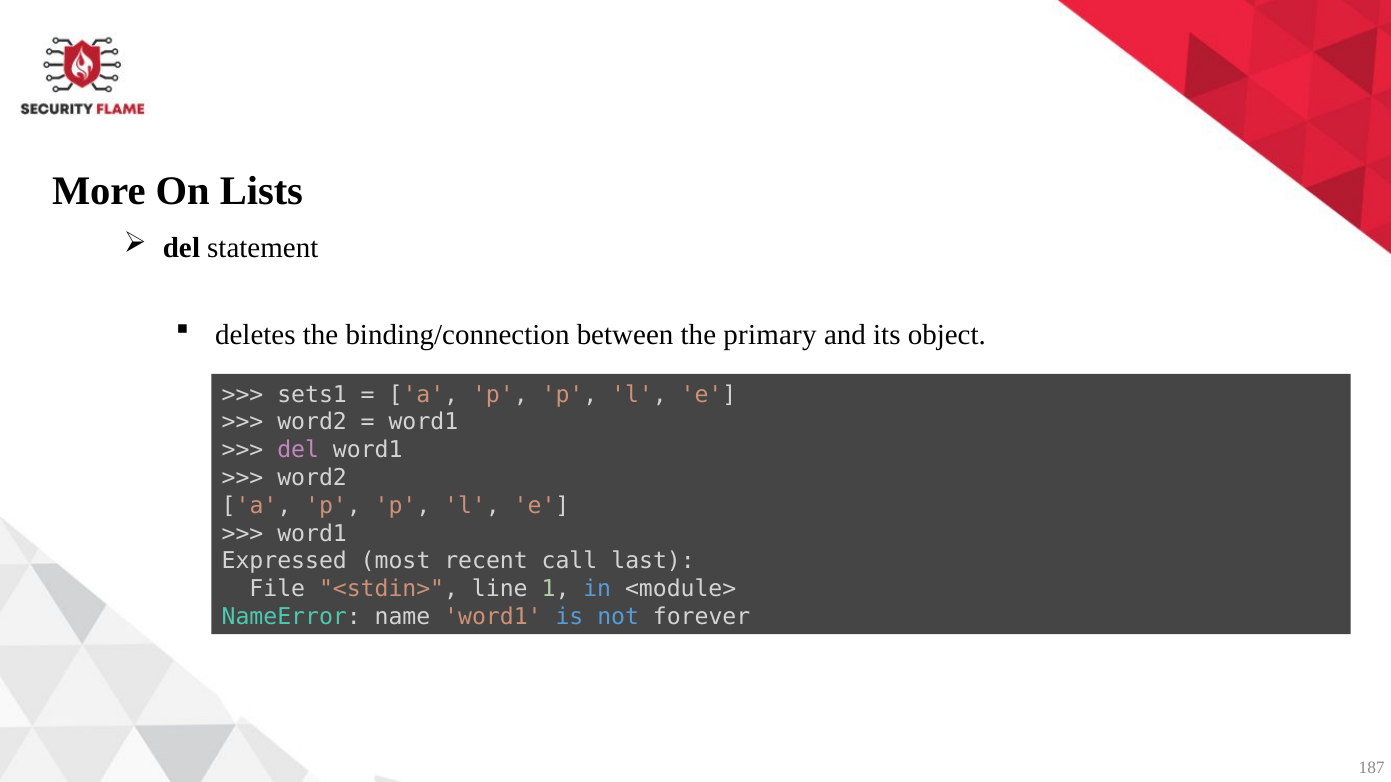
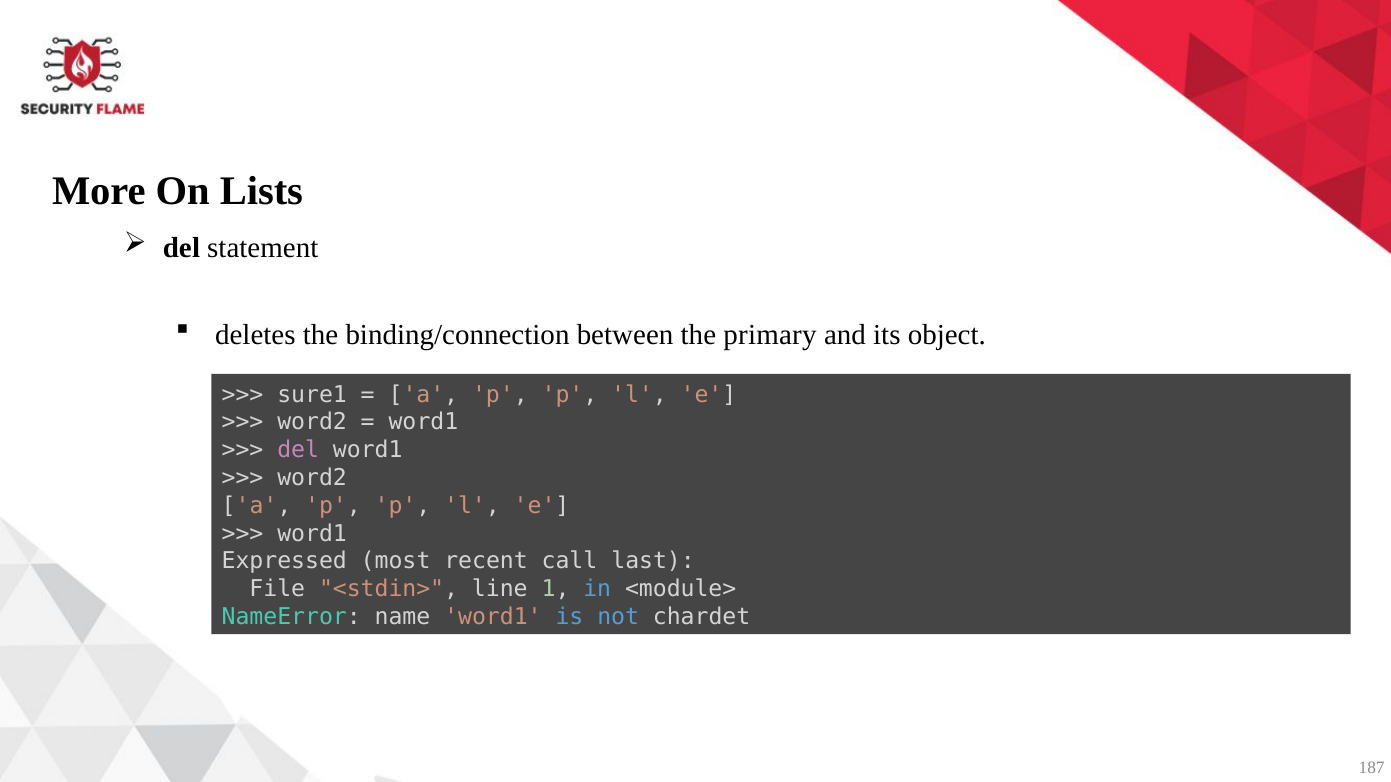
sets1: sets1 -> sure1
forever: forever -> chardet
